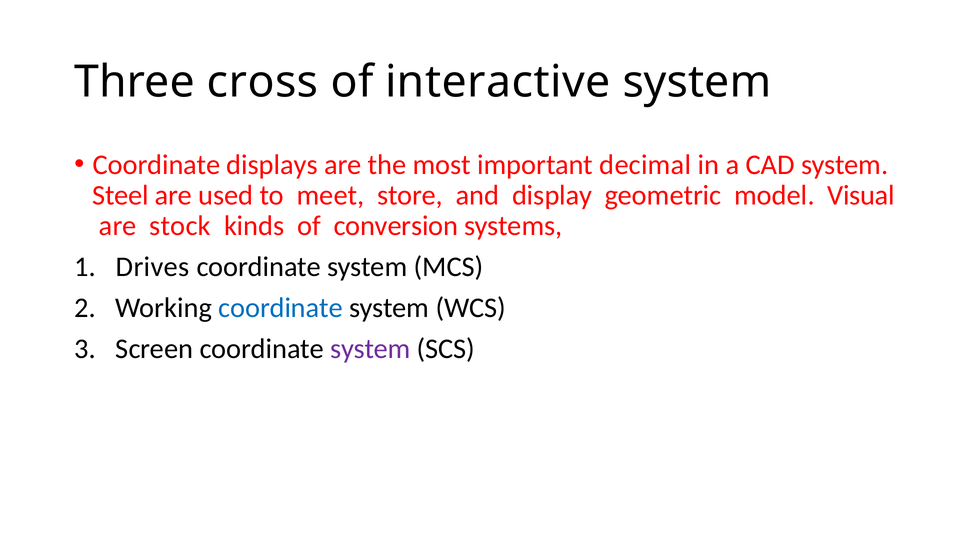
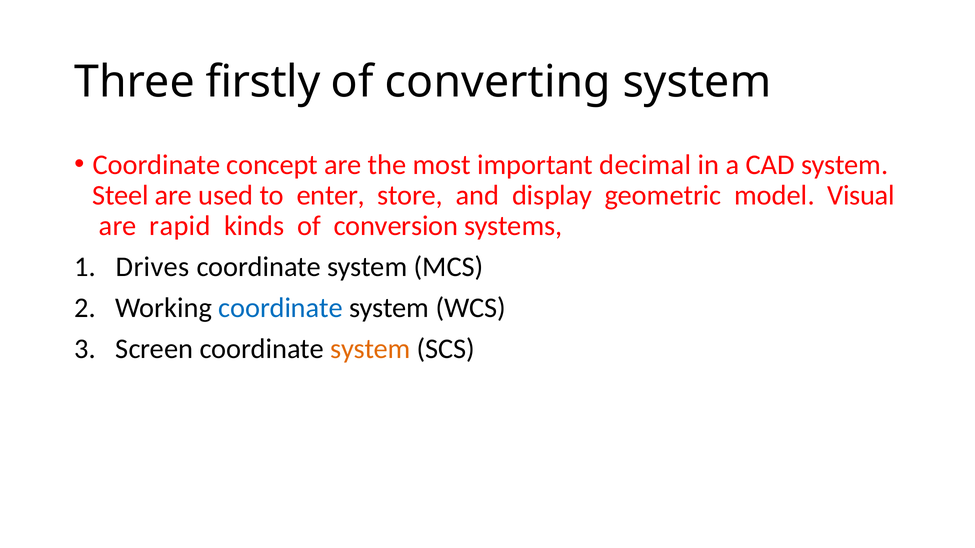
cross: cross -> firstly
interactive: interactive -> converting
displays: displays -> concept
meet: meet -> enter
stock: stock -> rapid
system at (370, 349) colour: purple -> orange
